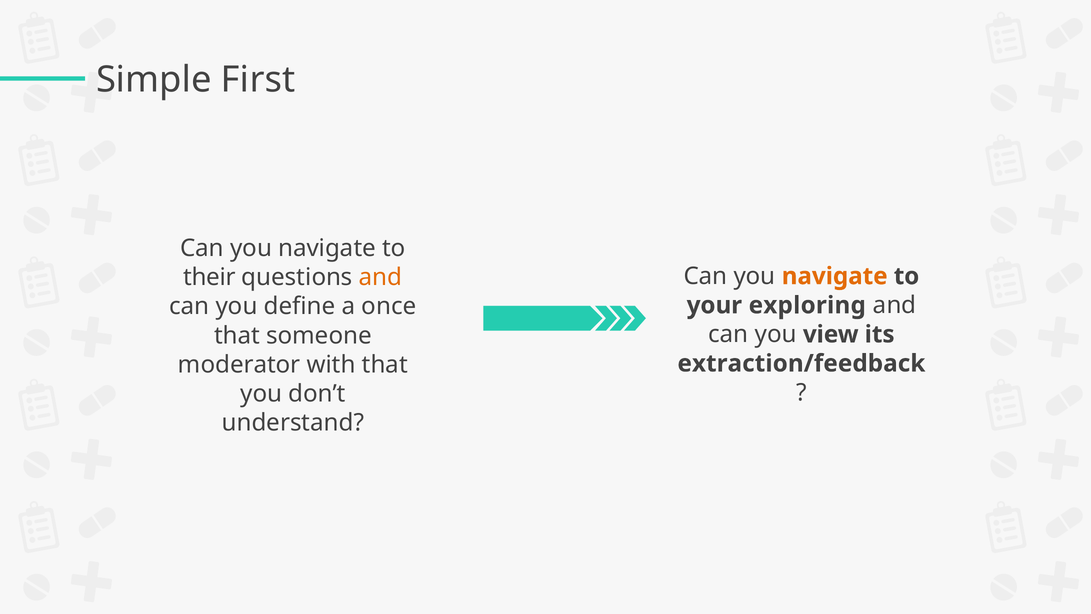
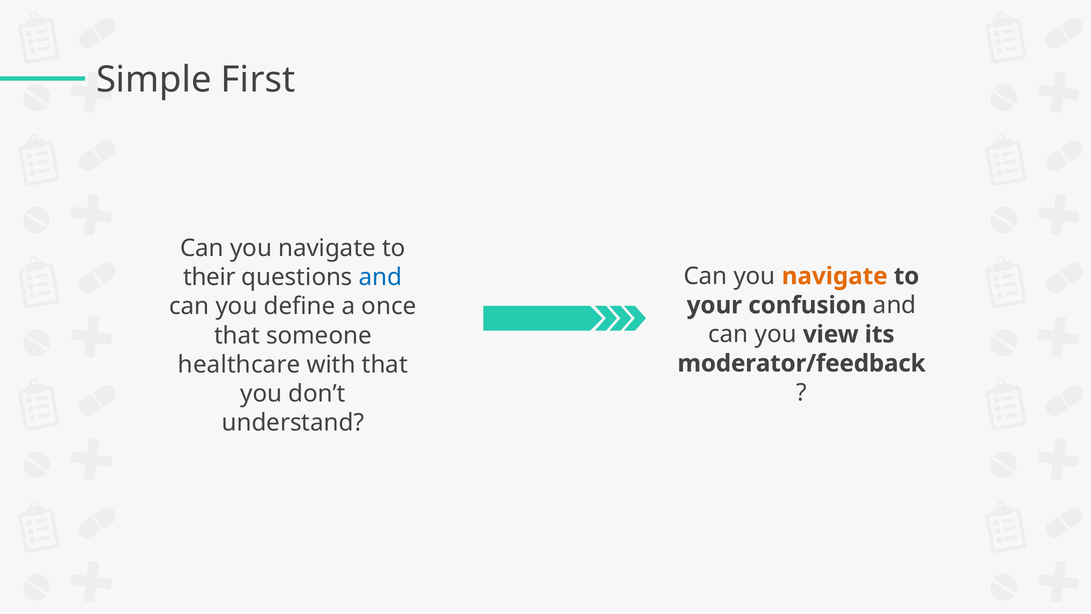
and at (380, 277) colour: orange -> blue
exploring: exploring -> confusion
moderator: moderator -> healthcare
extraction/feedback: extraction/feedback -> moderator/feedback
